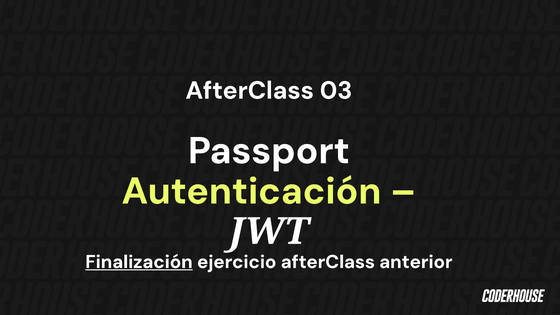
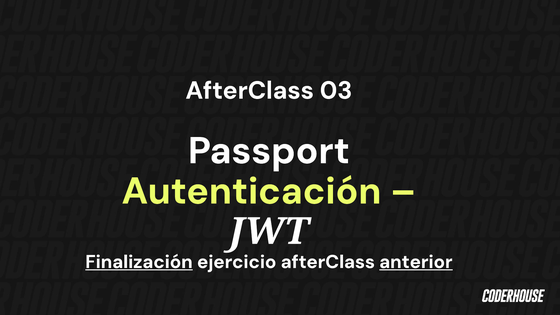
anterior underline: none -> present
